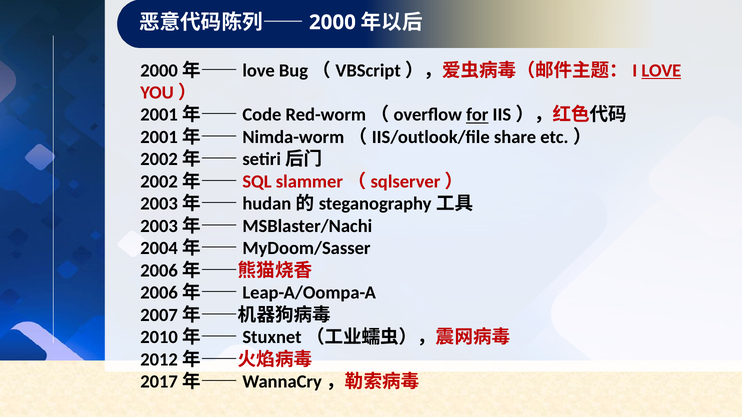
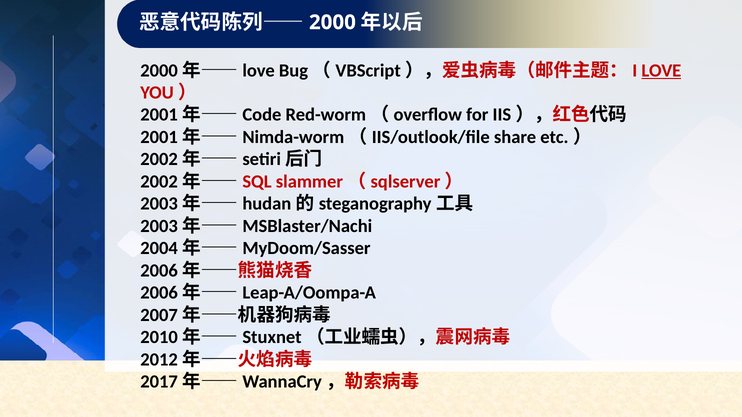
for underline: present -> none
